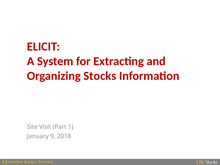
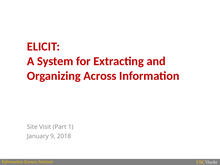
Stocks: Stocks -> Across
